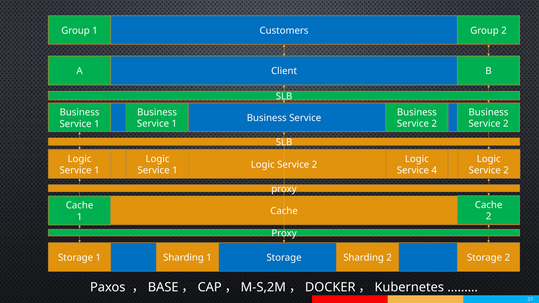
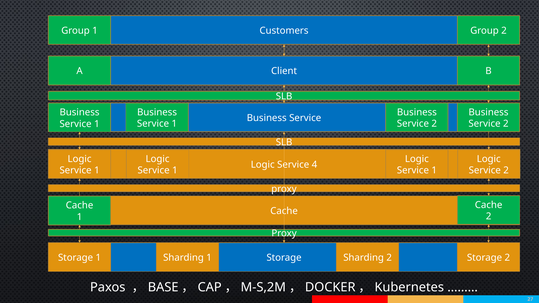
2 at (314, 165): 2 -> 4
4 at (434, 171): 4 -> 1
